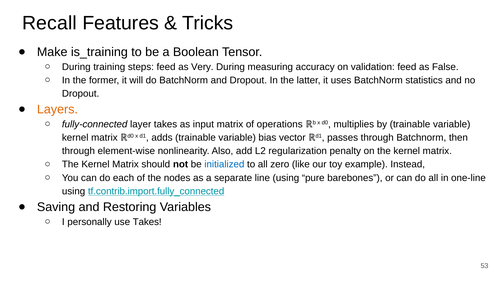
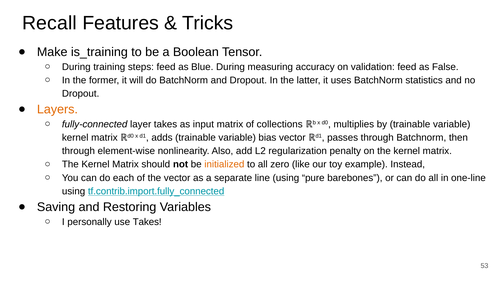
Very: Very -> Blue
operations: operations -> collections
initialized colour: blue -> orange
the nodes: nodes -> vector
